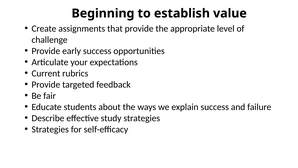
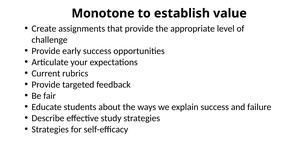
Beginning: Beginning -> Monotone
